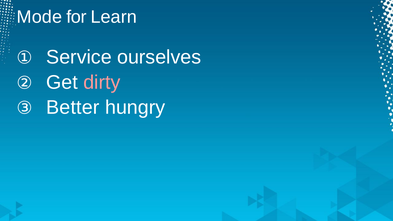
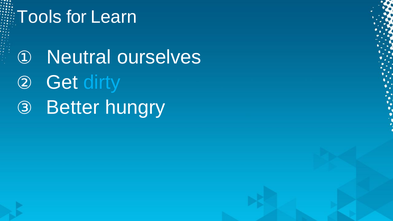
Mode: Mode -> Tools
Service: Service -> Neutral
dirty colour: pink -> light blue
